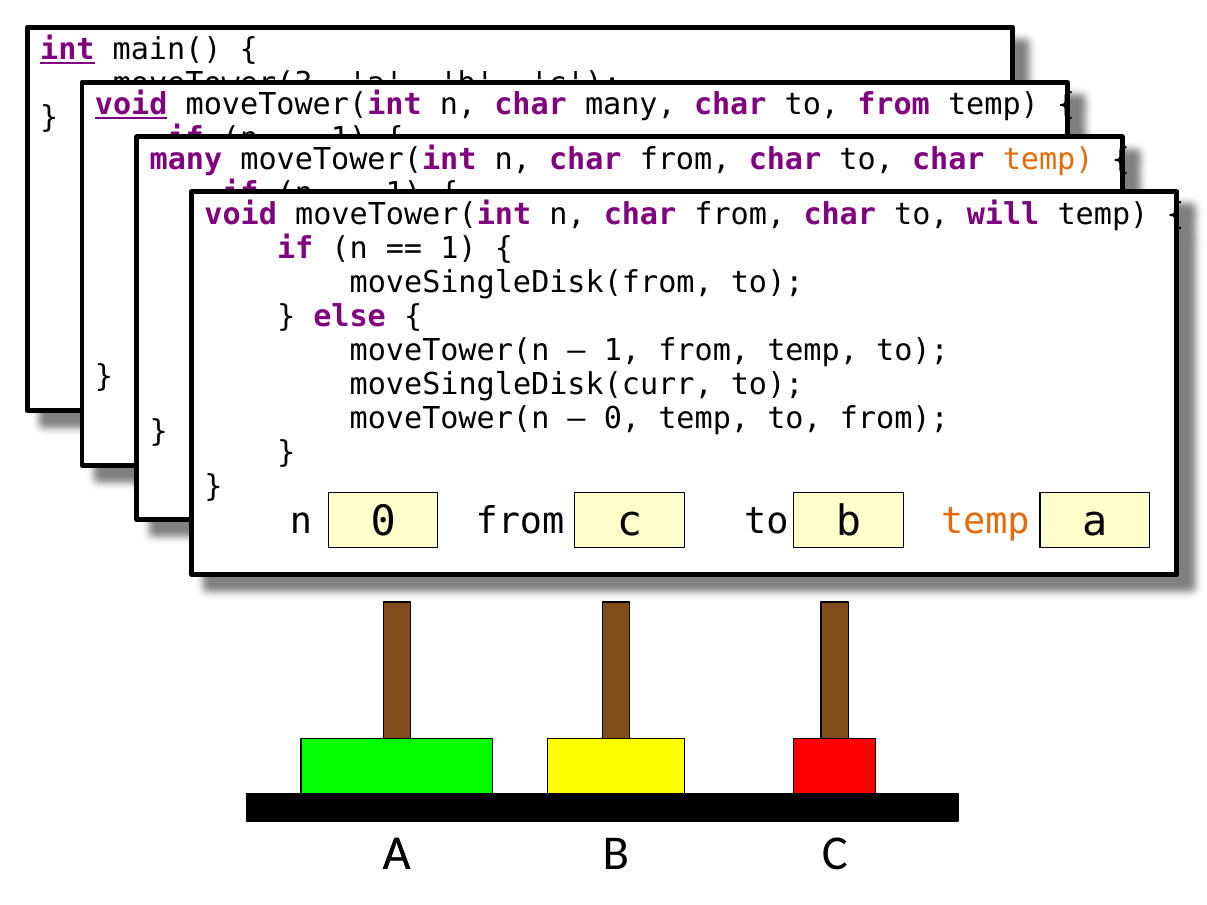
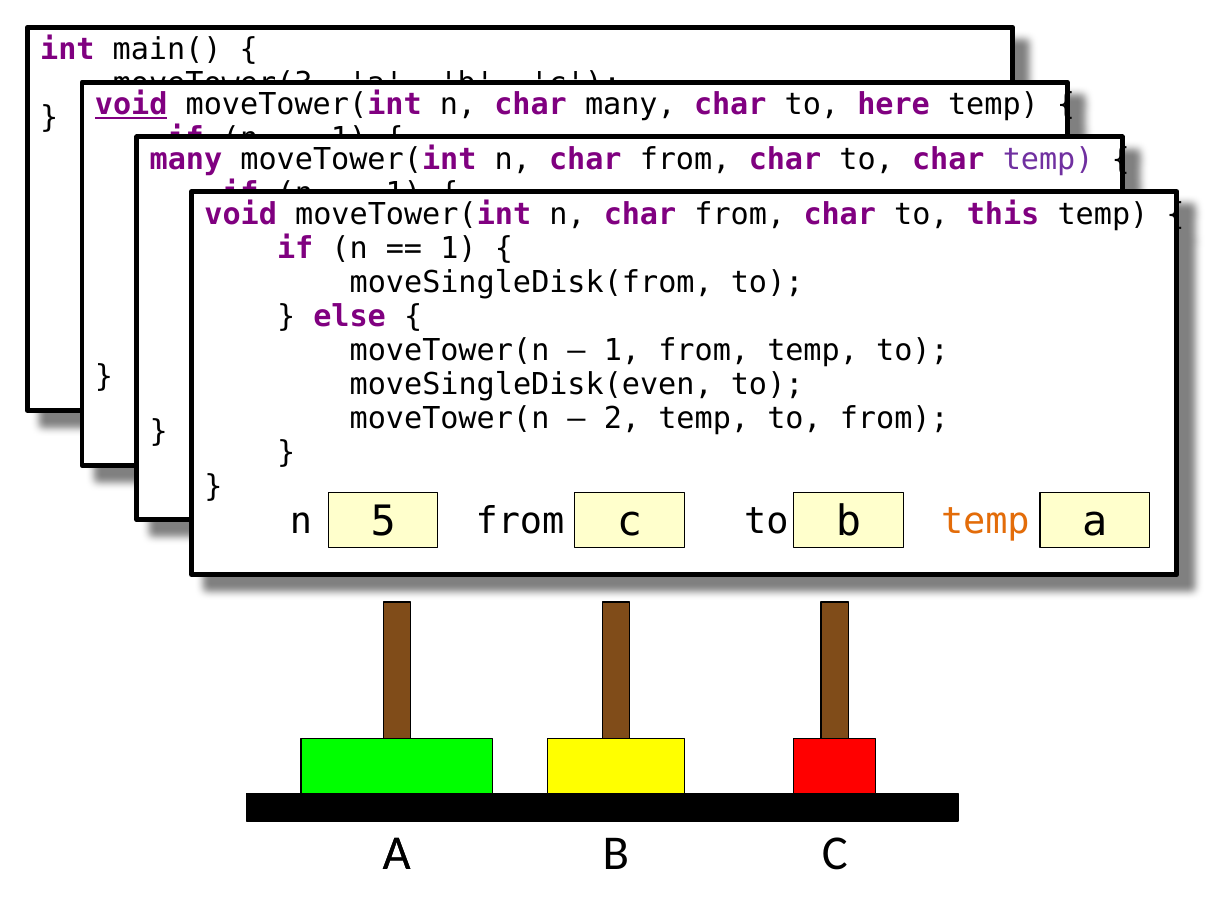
int underline: present -> none
char to from: from -> here
temp at (1048, 159) colour: orange -> purple
will: will -> this
moveSingleDisk(curr: moveSingleDisk(curr -> moveSingleDisk(even
0 at (622, 418): 0 -> 2
n 0: 0 -> 5
